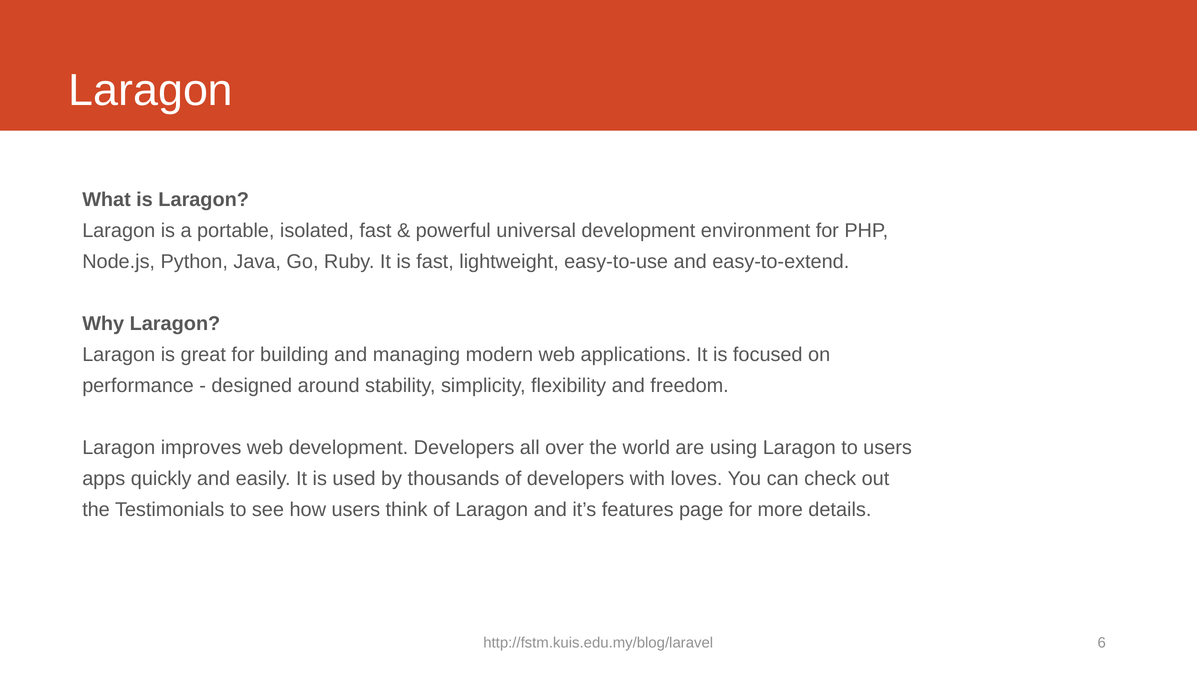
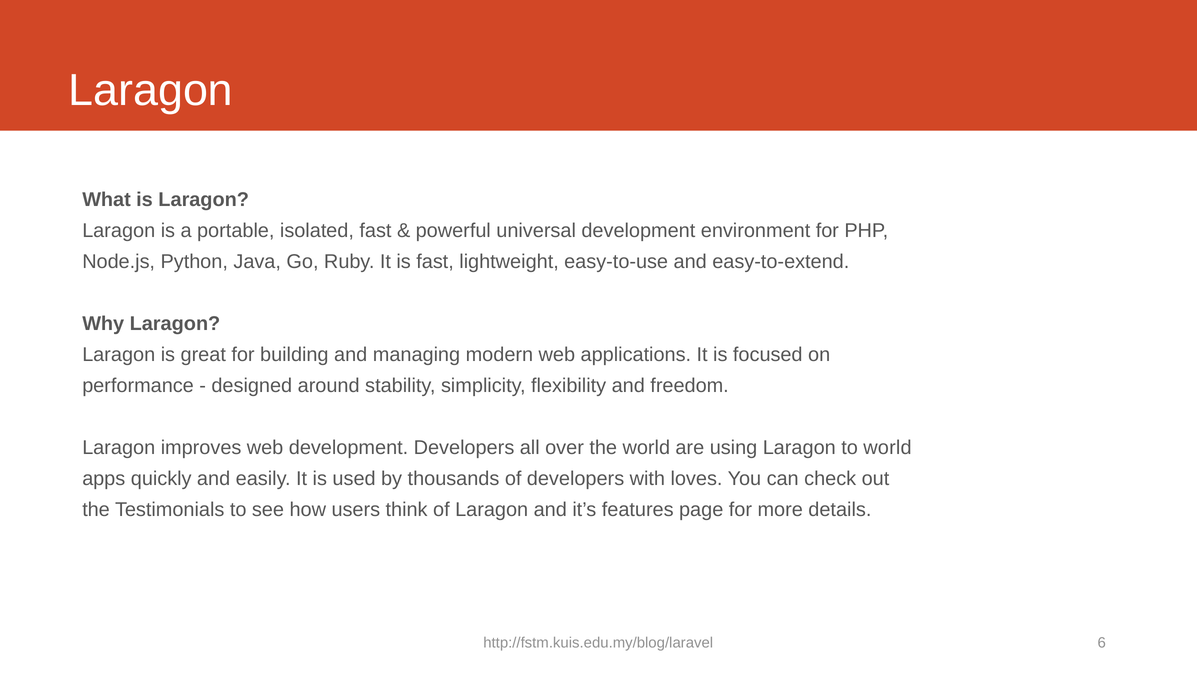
to users: users -> world
